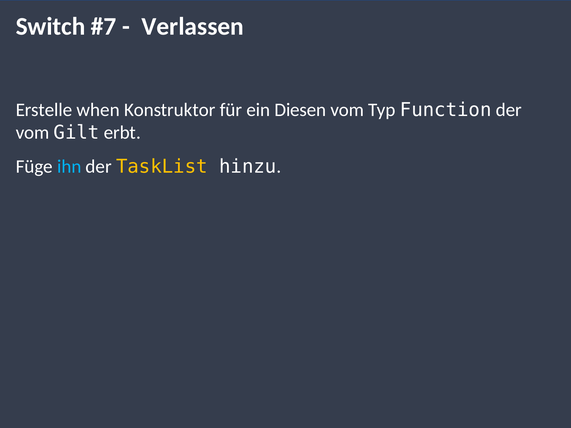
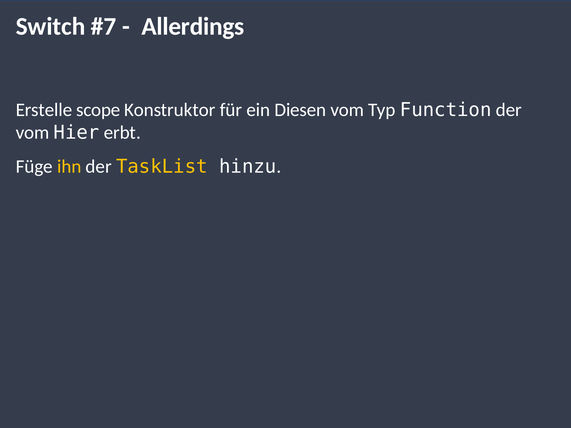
Verlassen: Verlassen -> Allerdings
when: when -> scope
Gilt: Gilt -> Hier
ihn colour: light blue -> yellow
